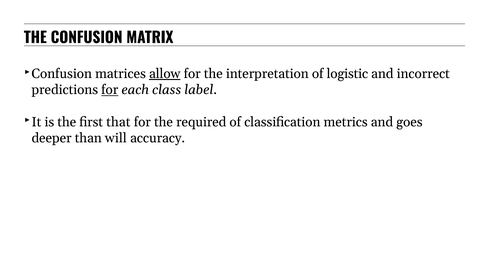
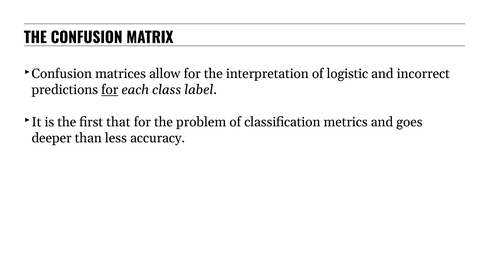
allow underline: present -> none
required: required -> problem
will: will -> less
